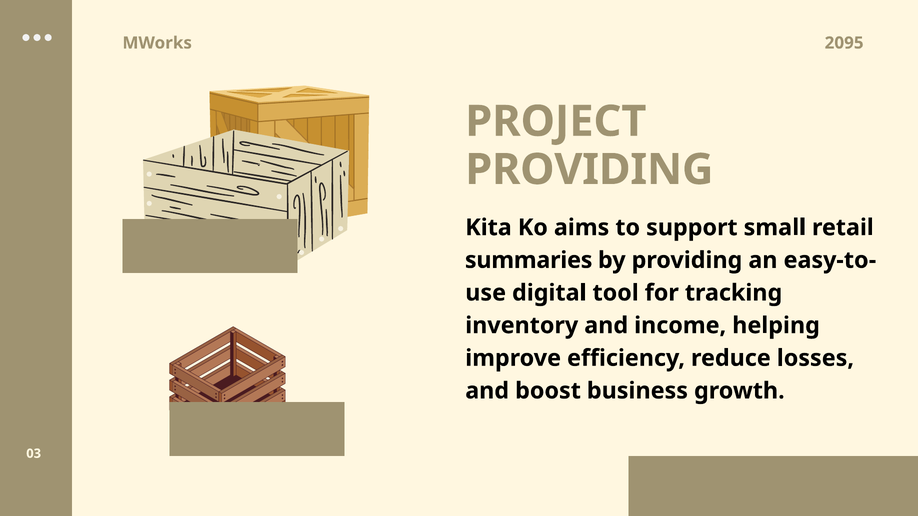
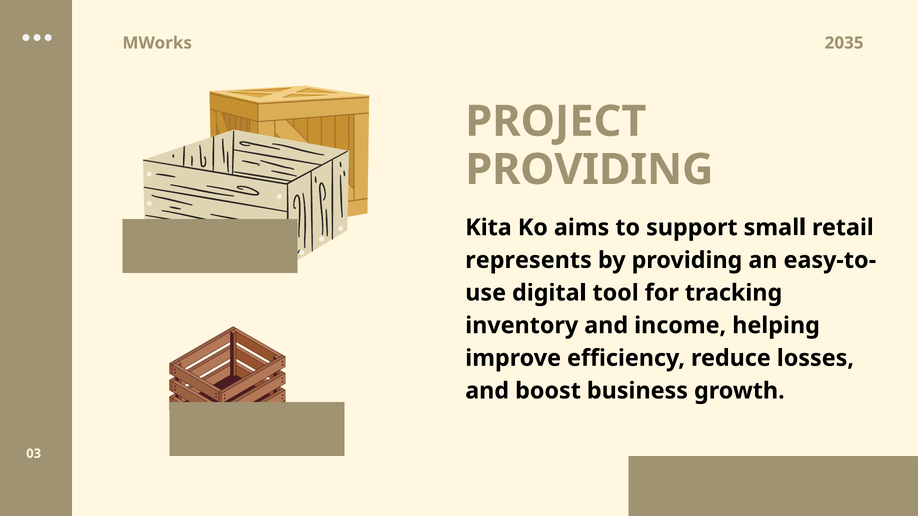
2095: 2095 -> 2035
summaries: summaries -> represents
